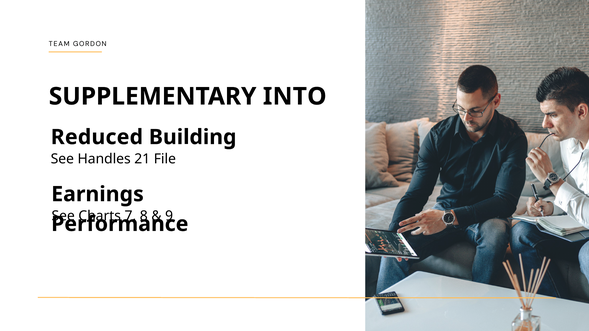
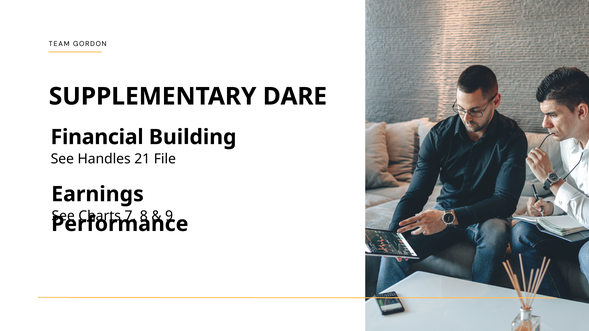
INTO: INTO -> DARE
Reduced: Reduced -> Financial
